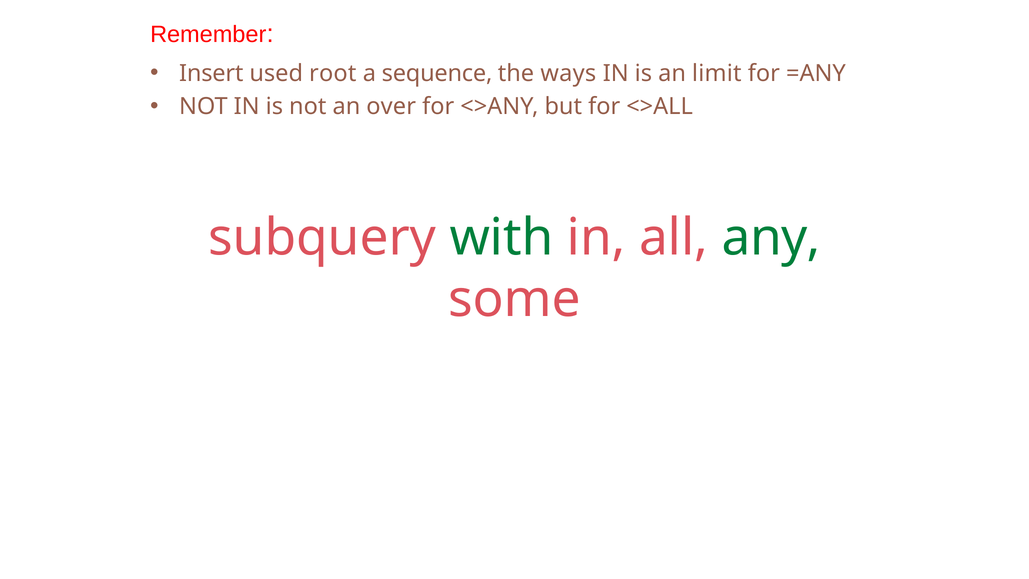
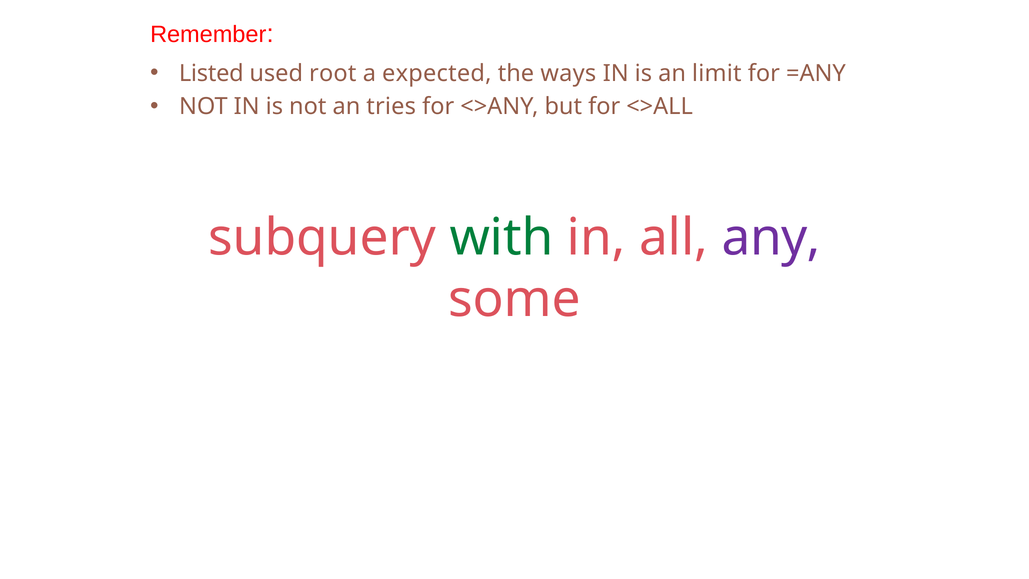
Insert: Insert -> Listed
sequence: sequence -> expected
over: over -> tries
any colour: green -> purple
